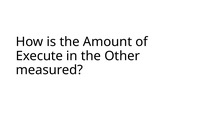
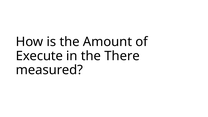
Other: Other -> There
